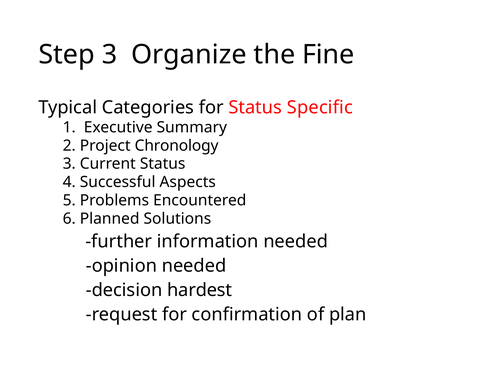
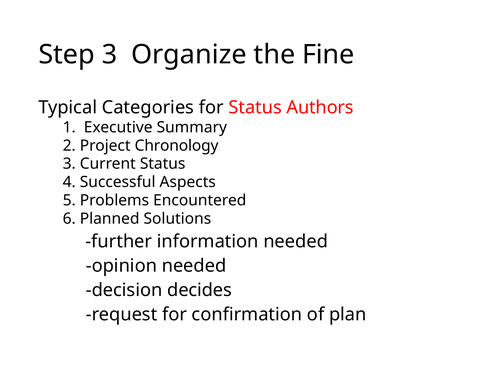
Specific: Specific -> Authors
hardest: hardest -> decides
